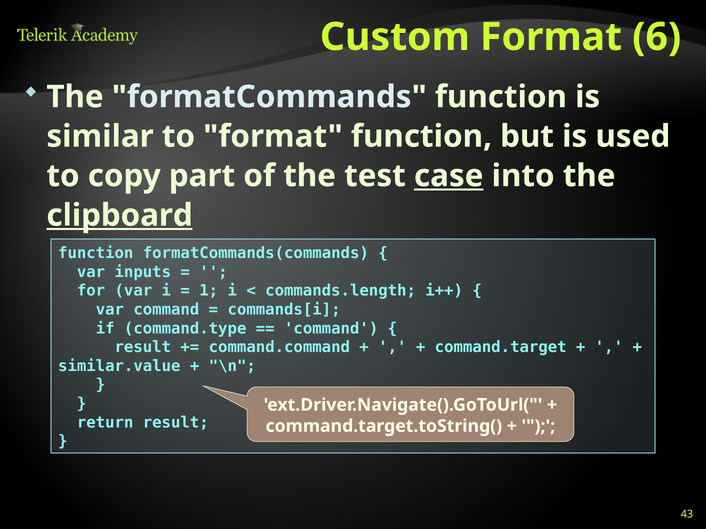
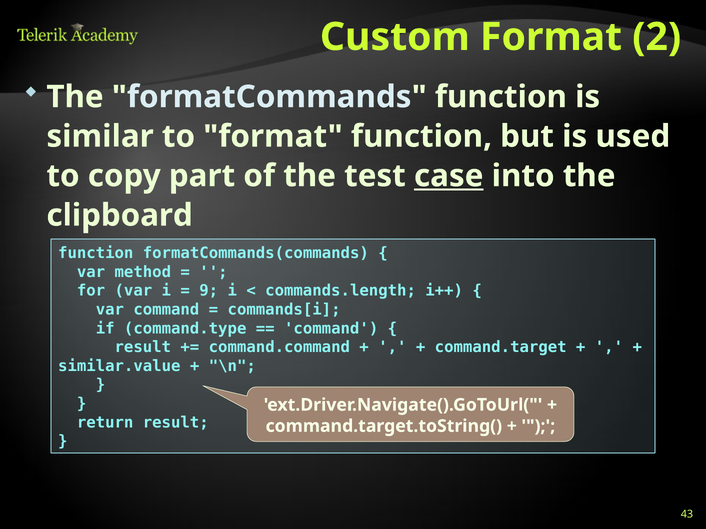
6: 6 -> 2
clipboard underline: present -> none
inputs: inputs -> method
1: 1 -> 9
